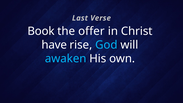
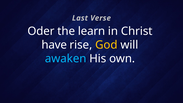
Book: Book -> Oder
offer: offer -> learn
God colour: light blue -> yellow
